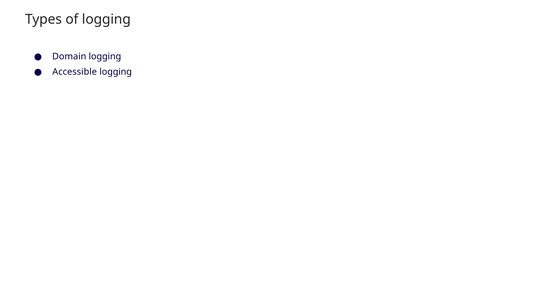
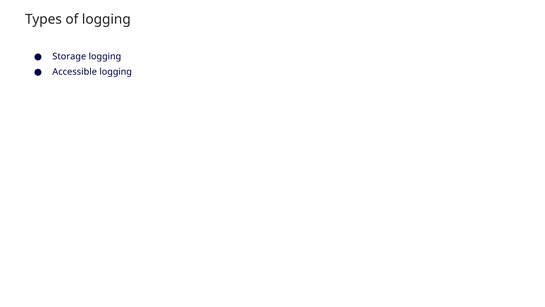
Domain: Domain -> Storage
